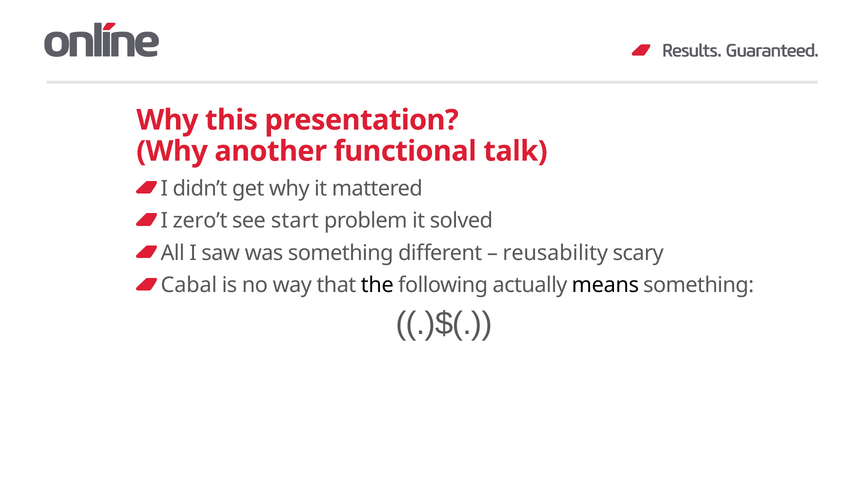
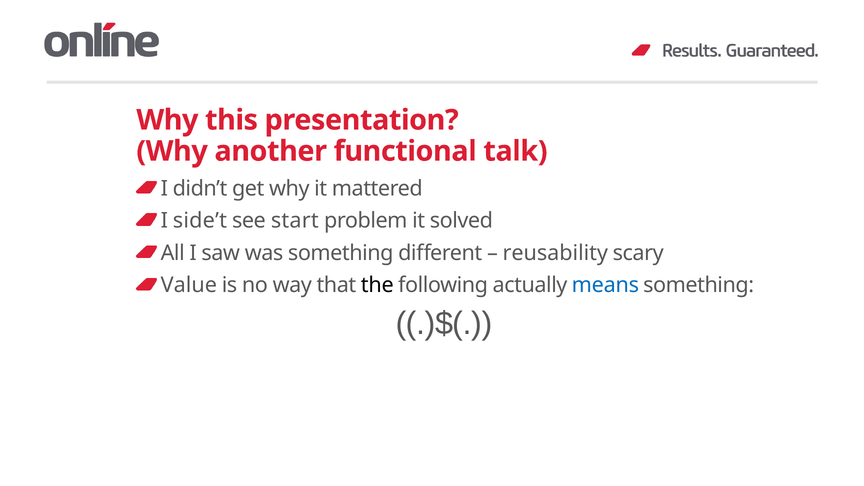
zero’t: zero’t -> side’t
Cabal: Cabal -> Value
means colour: black -> blue
